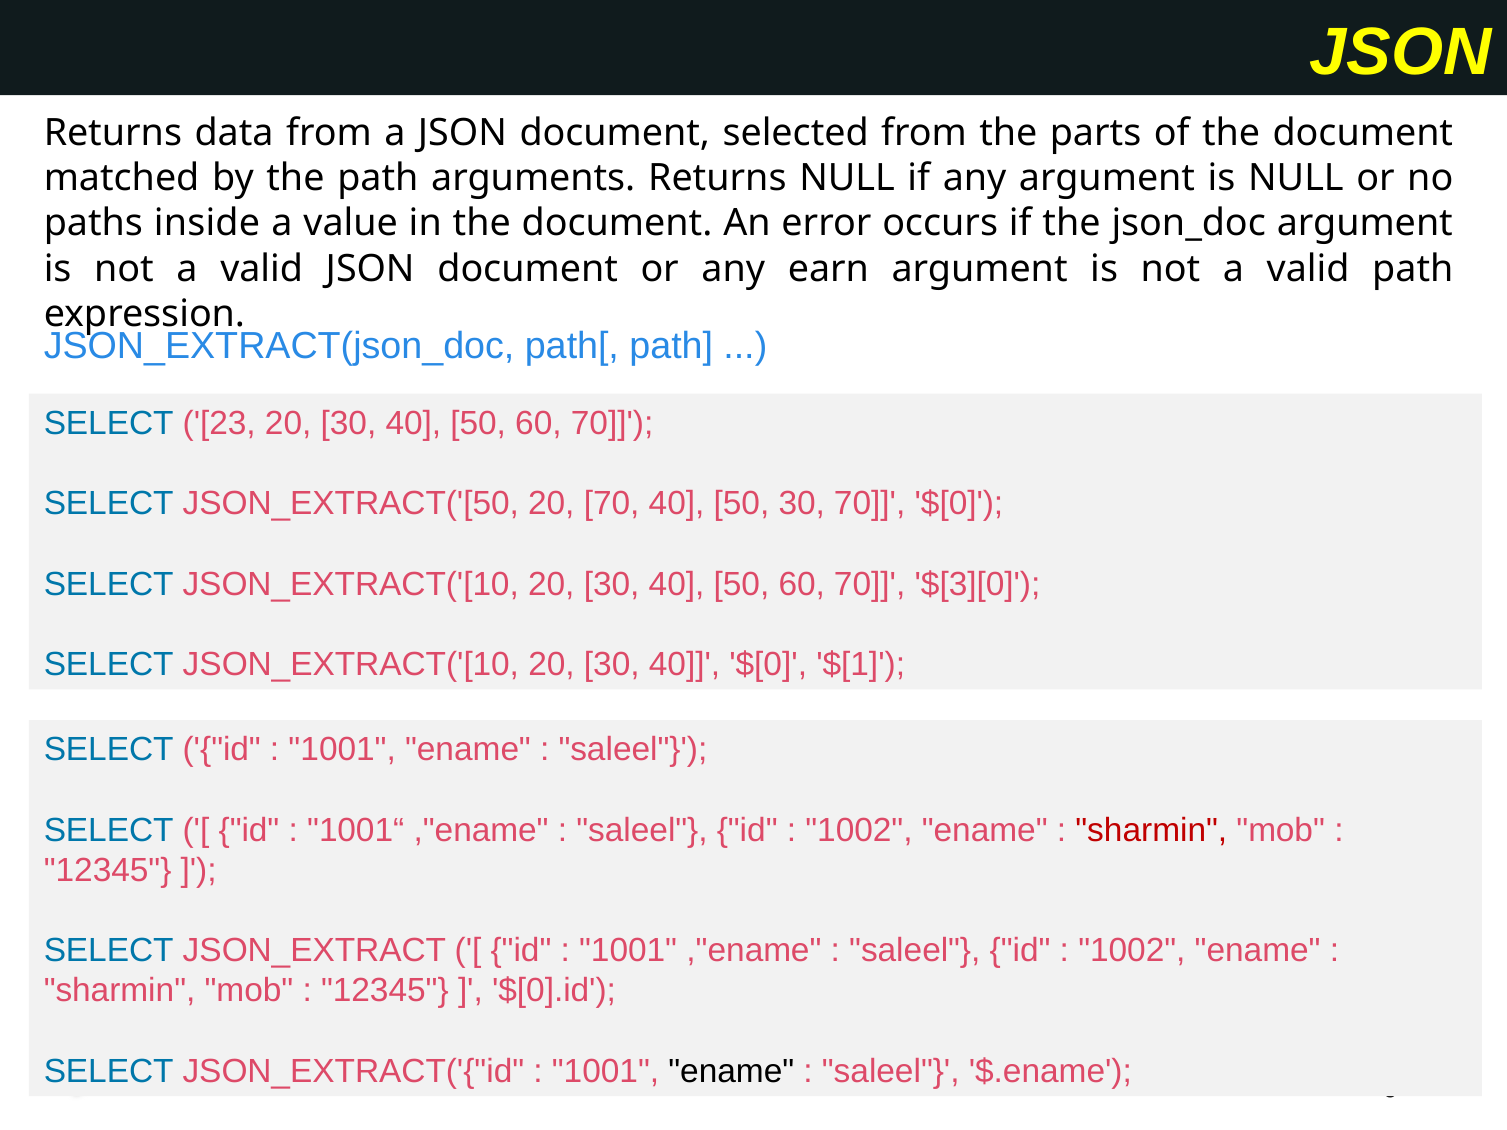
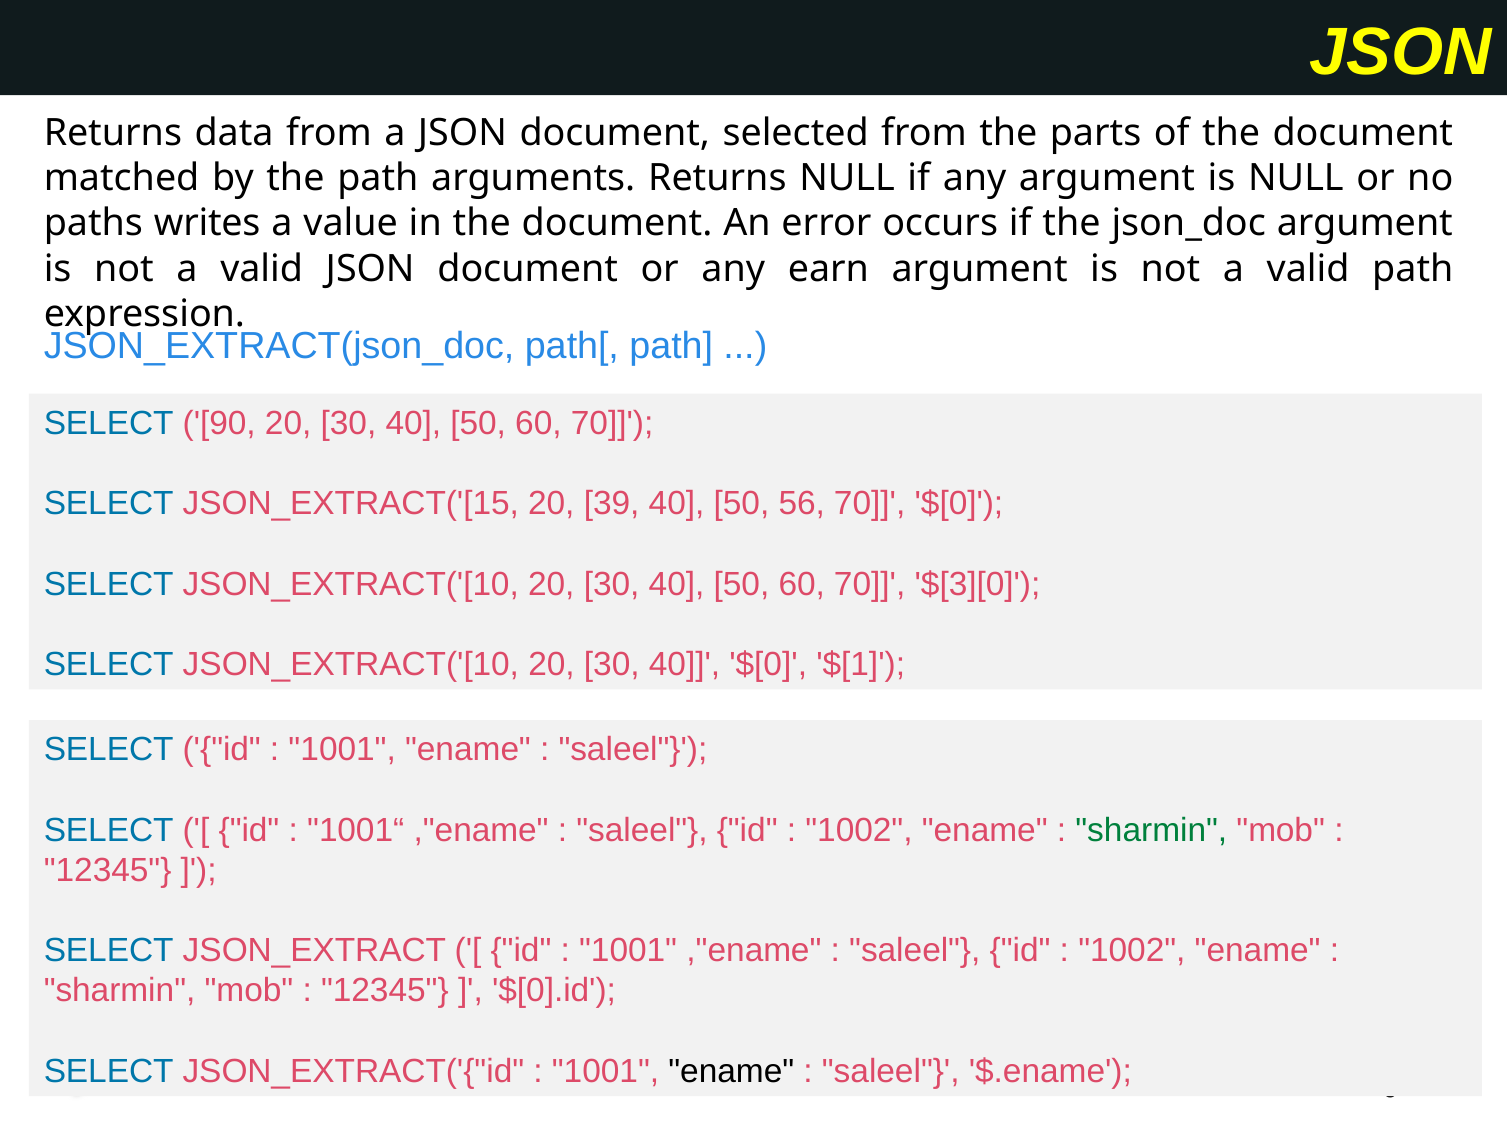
inside: inside -> writes
23: 23 -> 90
JSON_EXTRACT('[50: JSON_EXTRACT('[50 -> JSON_EXTRACT('[15
20 70: 70 -> 39
50 30: 30 -> 56
sharmin at (1151, 830) colour: red -> green
